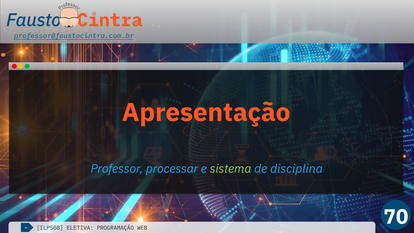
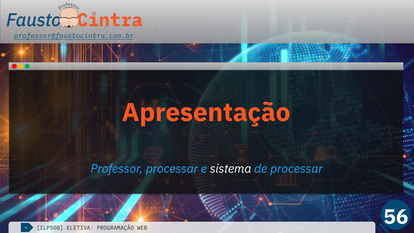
sistema colour: light green -> white
de disciplina: disciplina -> processar
70: 70 -> 56
